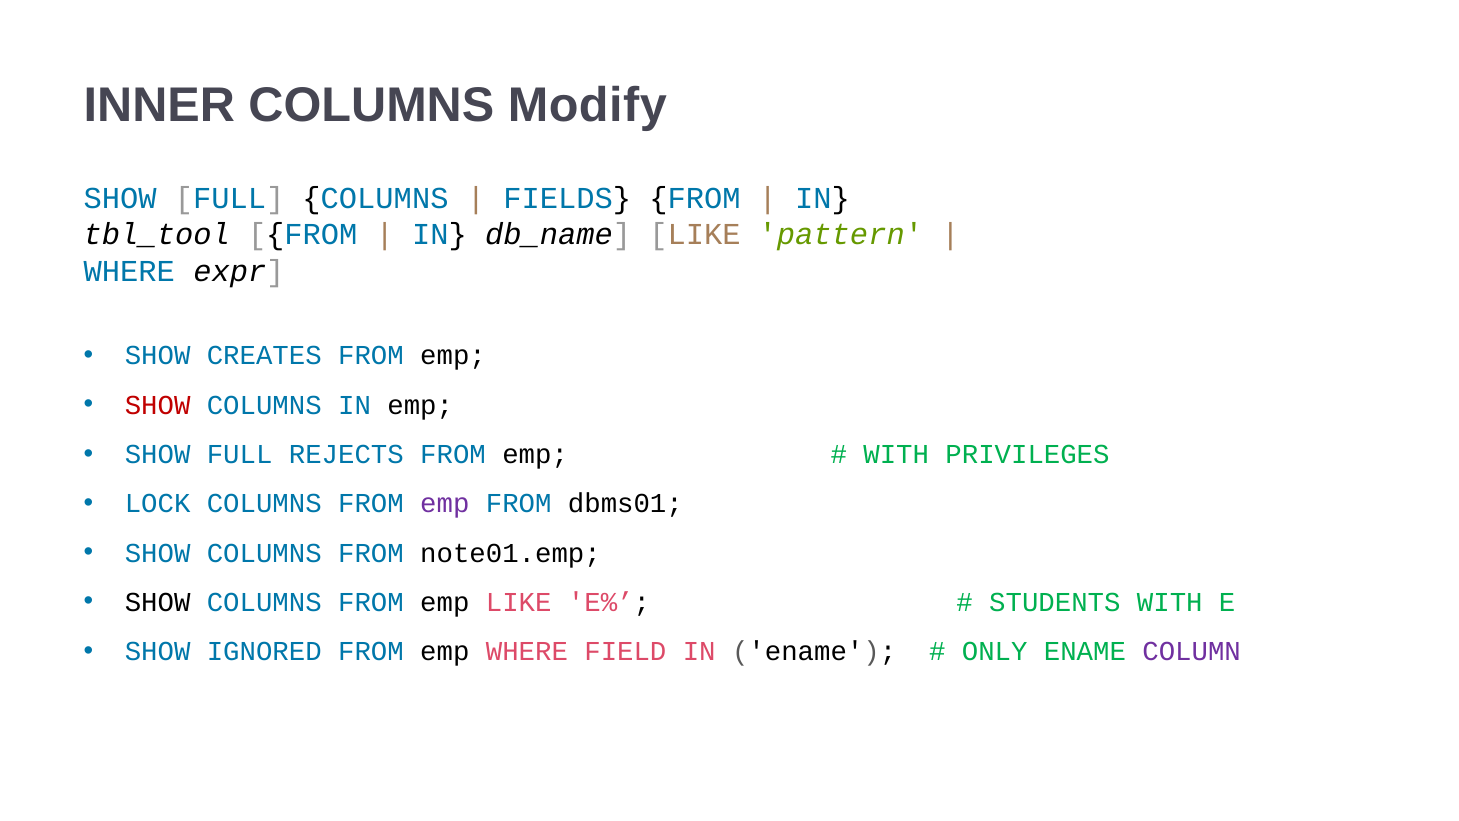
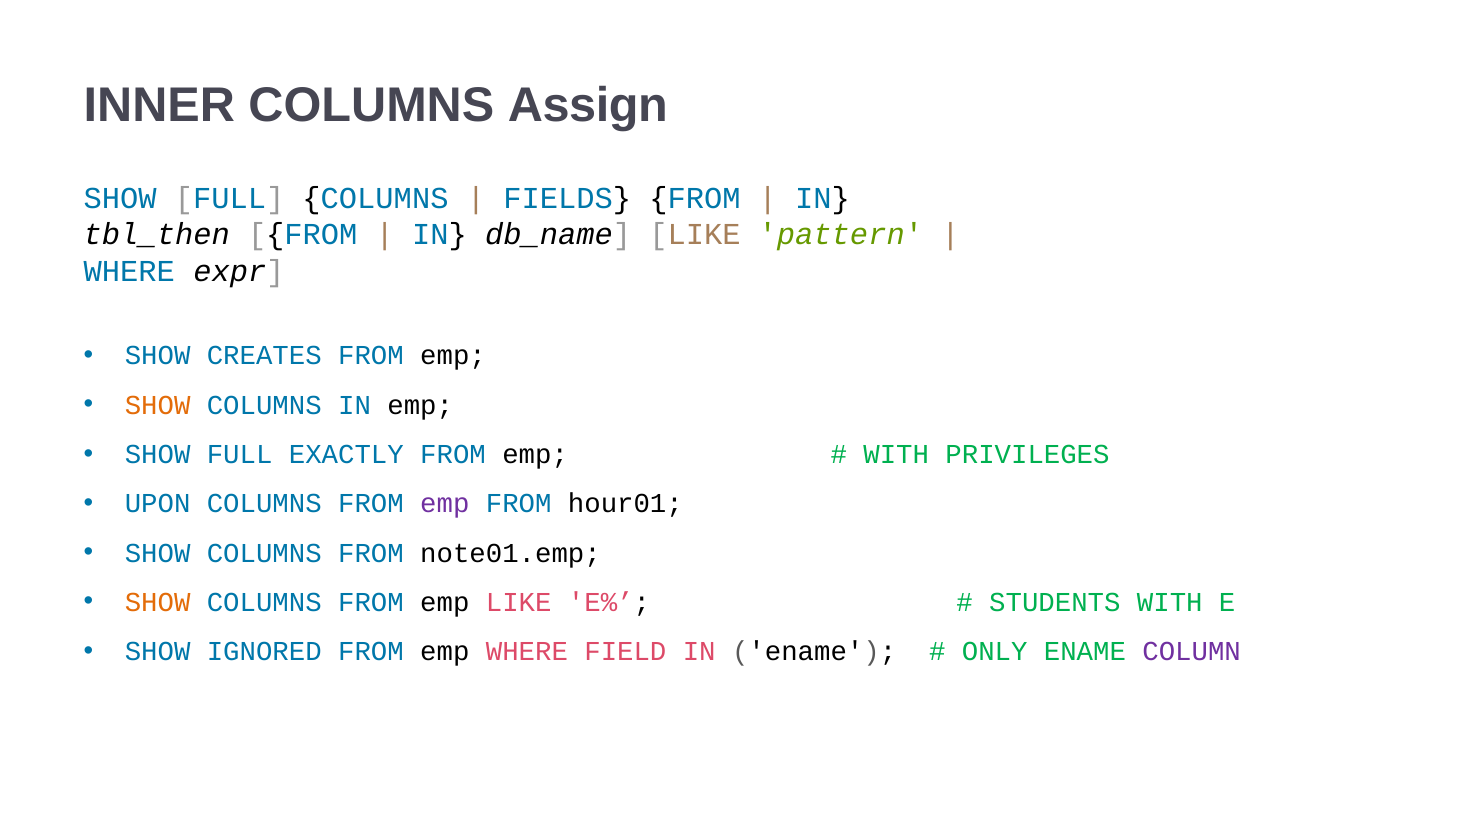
Modify: Modify -> Assign
tbl_tool: tbl_tool -> tbl_then
SHOW at (158, 405) colour: red -> orange
REJECTS: REJECTS -> EXACTLY
LOCK: LOCK -> UPON
dbms01: dbms01 -> hour01
SHOW at (158, 602) colour: black -> orange
